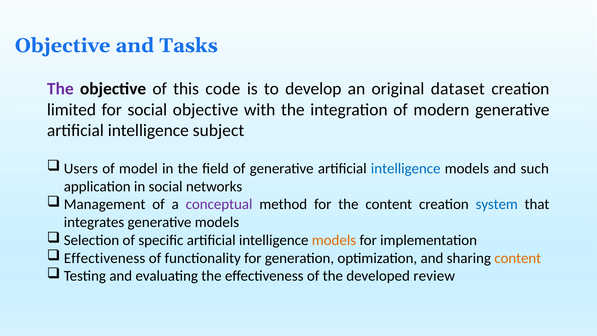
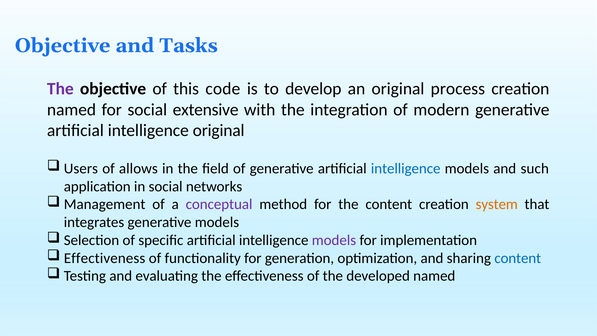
dataset: dataset -> process
limited at (72, 110): limited -> named
social objective: objective -> extensive
intelligence subject: subject -> original
model: model -> allows
system colour: blue -> orange
models at (334, 240) colour: orange -> purple
content at (518, 258) colour: orange -> blue
developed review: review -> named
